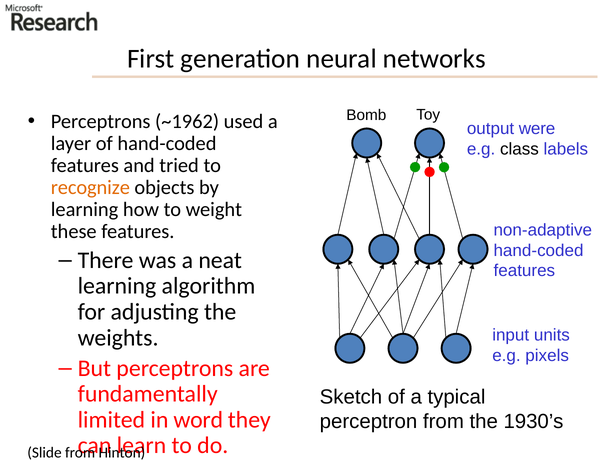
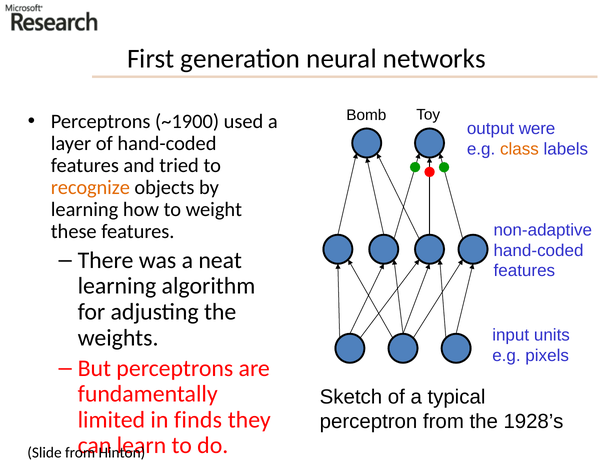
~1962: ~1962 -> ~1900
class colour: black -> orange
word: word -> finds
1930’s: 1930’s -> 1928’s
